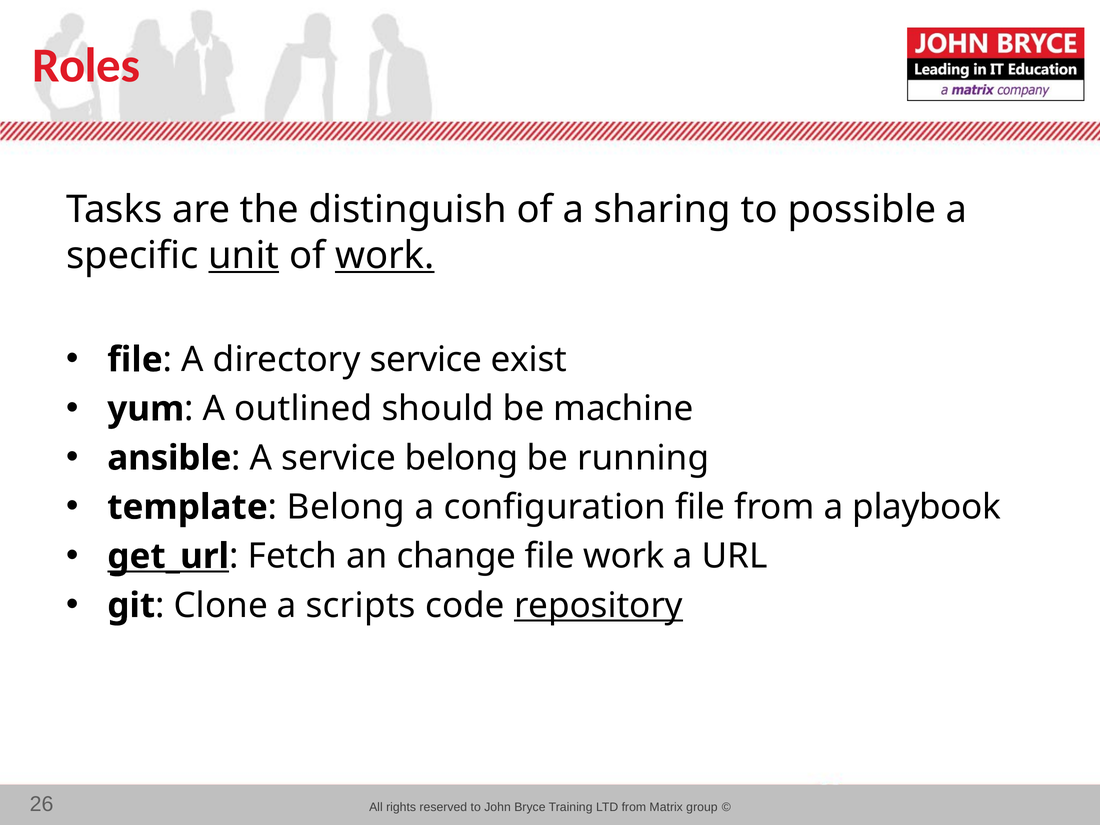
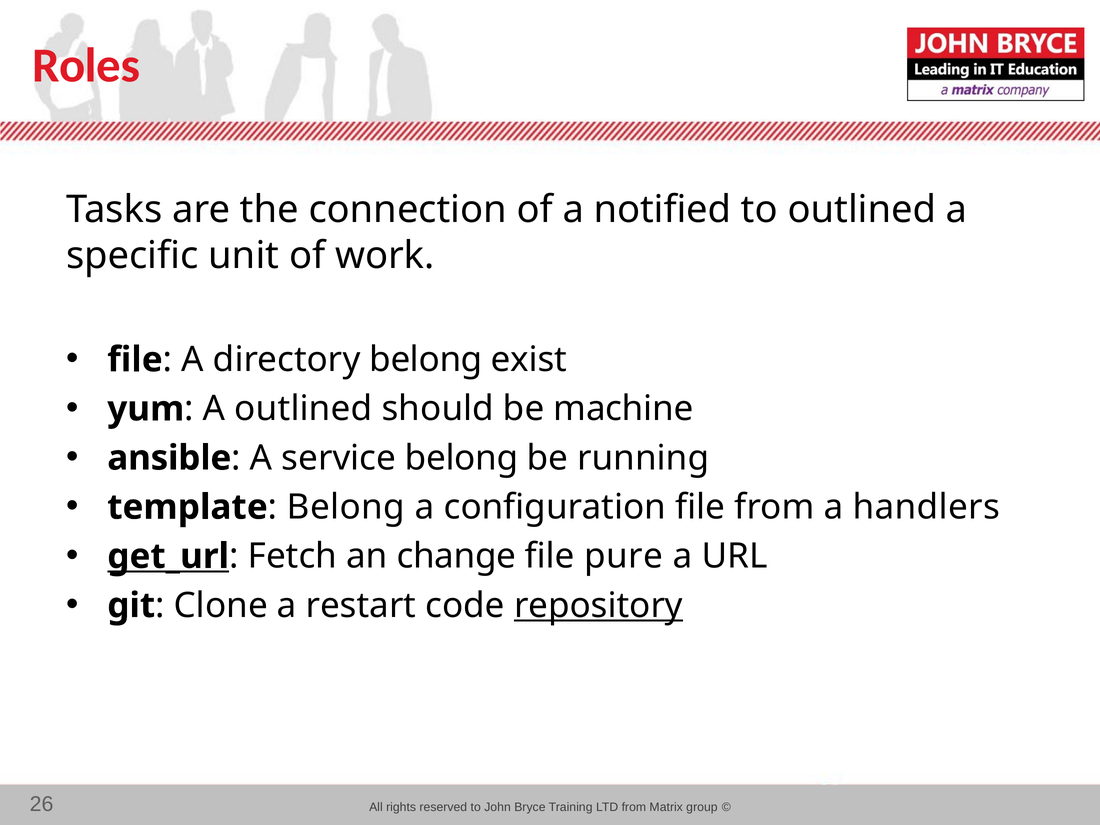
distinguish: distinguish -> connection
sharing: sharing -> notified
to possible: possible -> outlined
unit underline: present -> none
work at (385, 256) underline: present -> none
directory service: service -> belong
playbook: playbook -> handlers
file work: work -> pure
scripts: scripts -> restart
